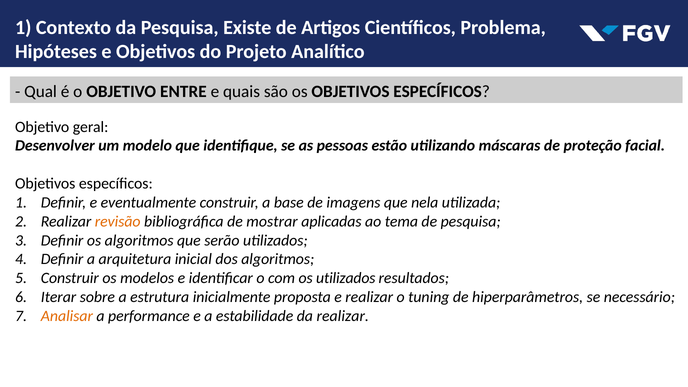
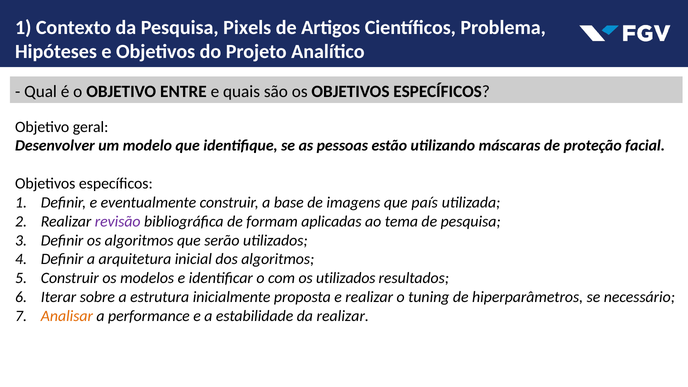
Existe: Existe -> Pixels
nela: nela -> país
revisão colour: orange -> purple
mostrar: mostrar -> formam
